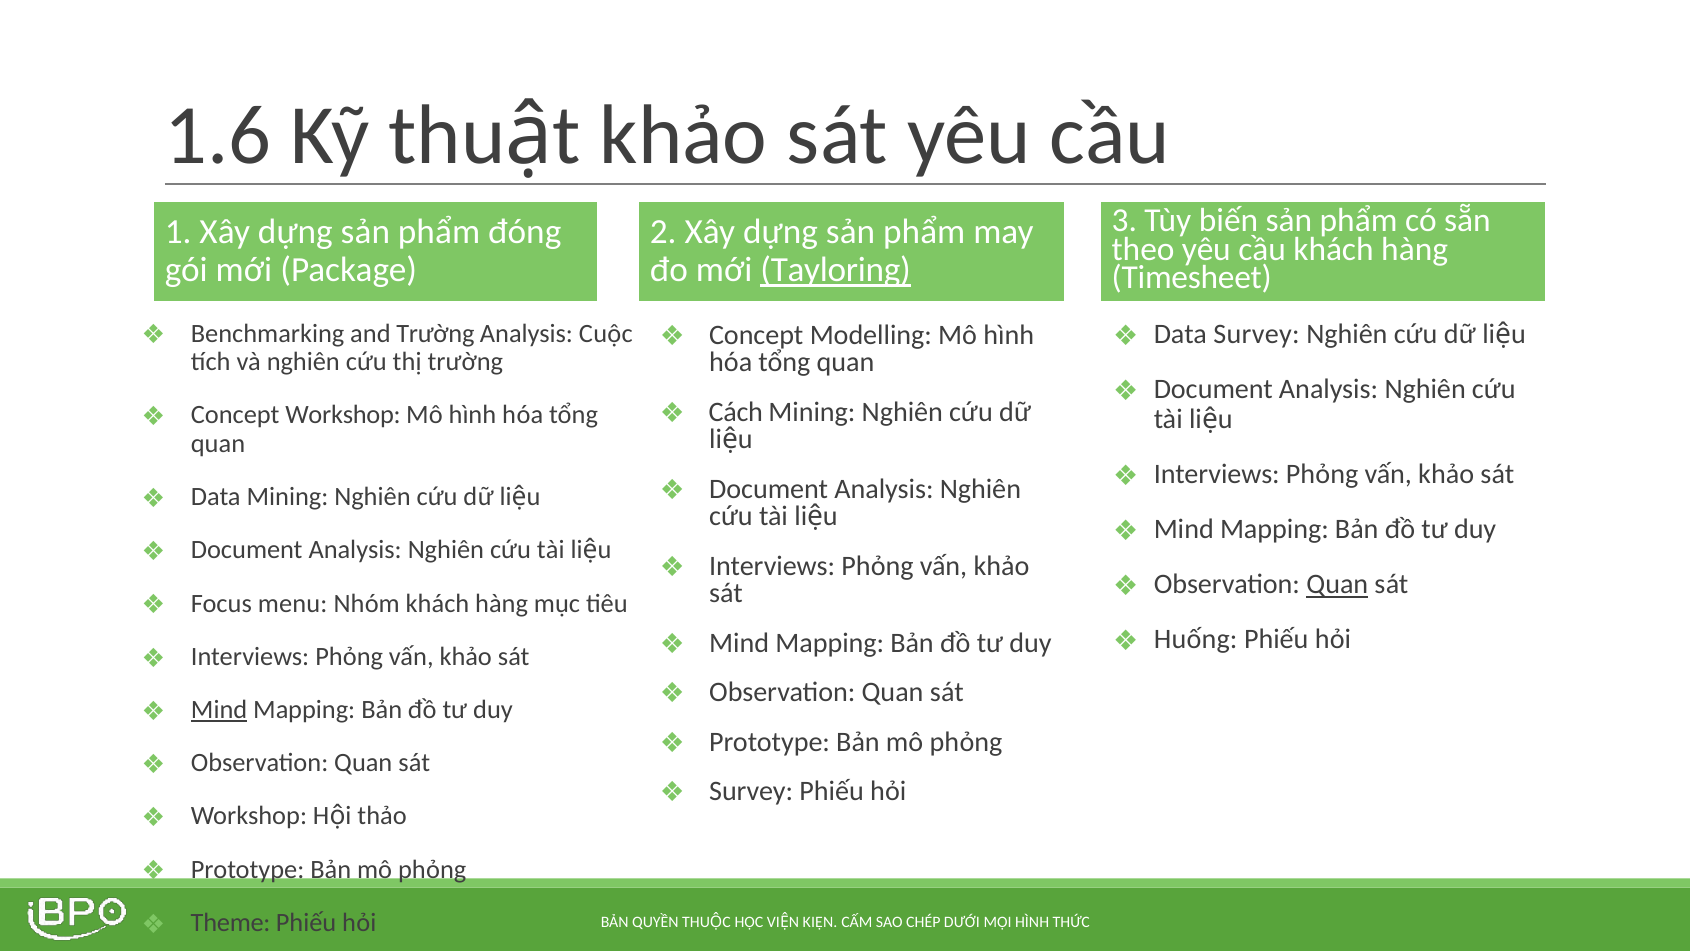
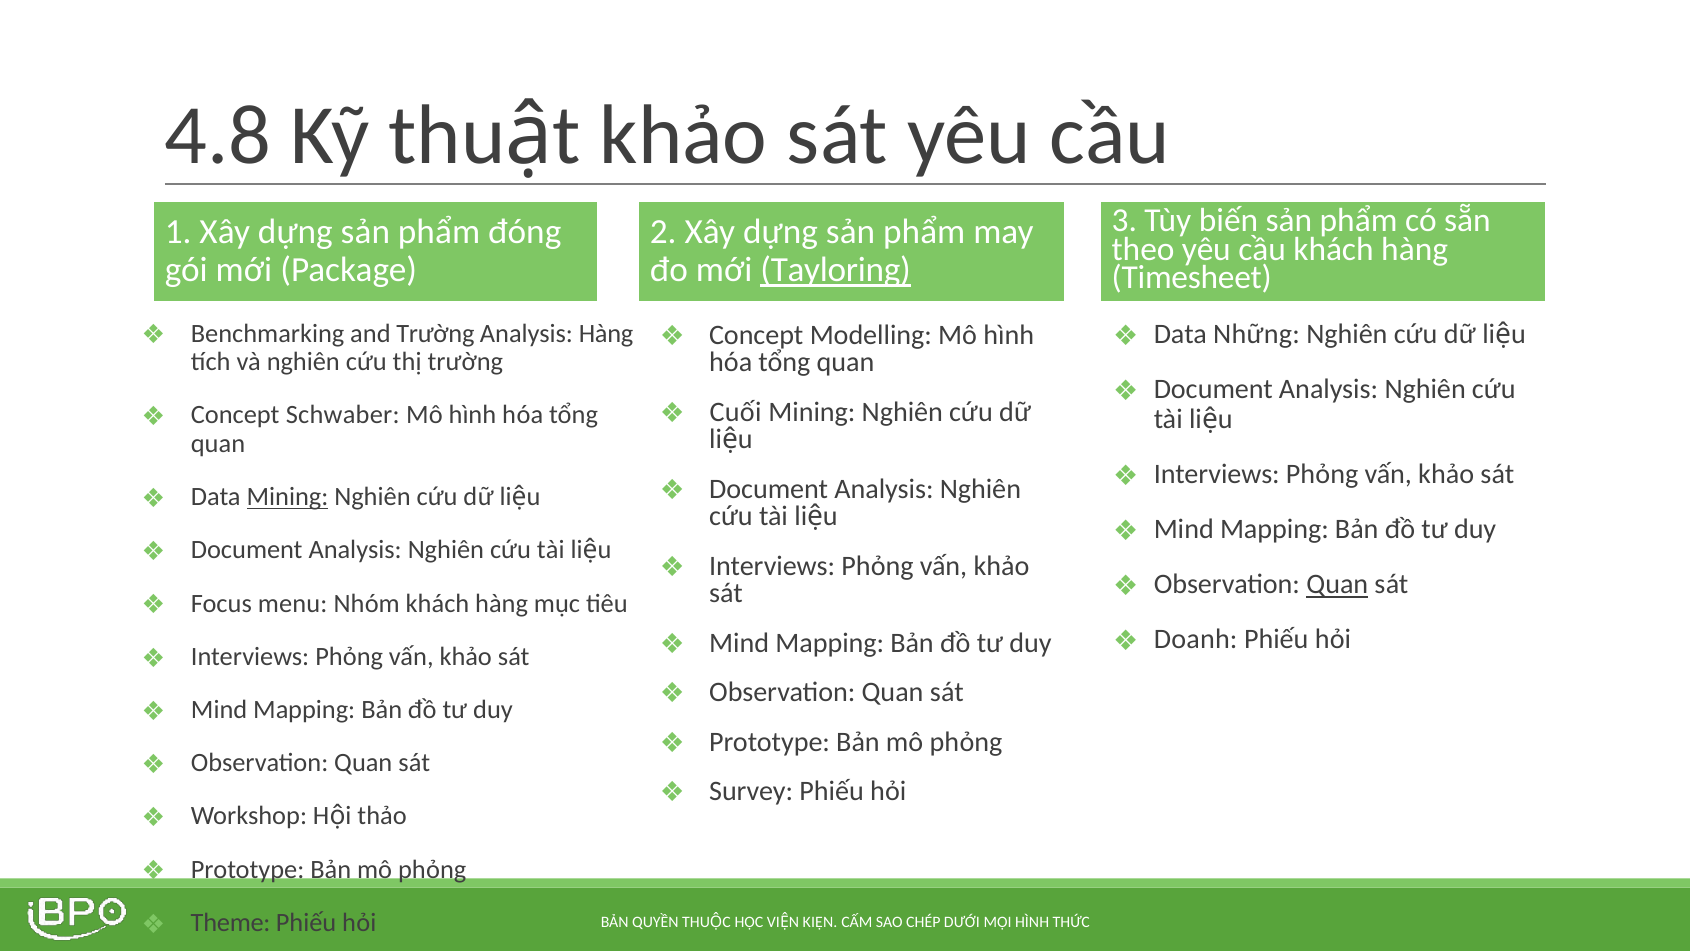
1.6: 1.6 -> 4.8
Analysis Cuộc: Cuộc -> Hàng
Data Survey: Survey -> Những
Cách: Cách -> Cuối
Concept Workshop: Workshop -> Schwaber
Mining at (288, 497) underline: none -> present
Huống: Huống -> Doanh
Mind at (219, 710) underline: present -> none
